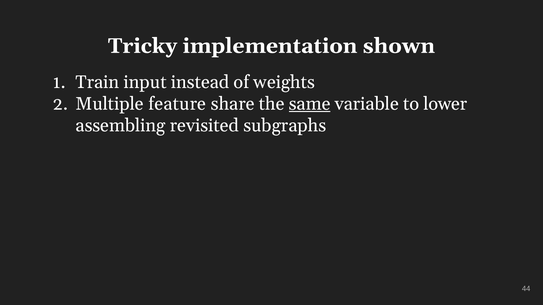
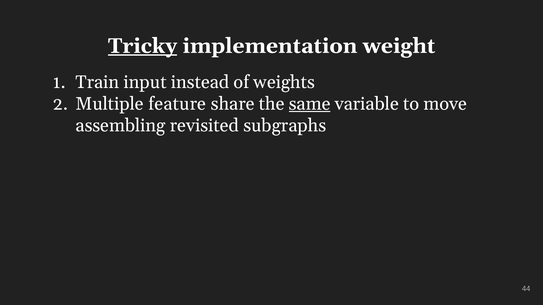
Tricky underline: none -> present
shown: shown -> weight
lower: lower -> move
